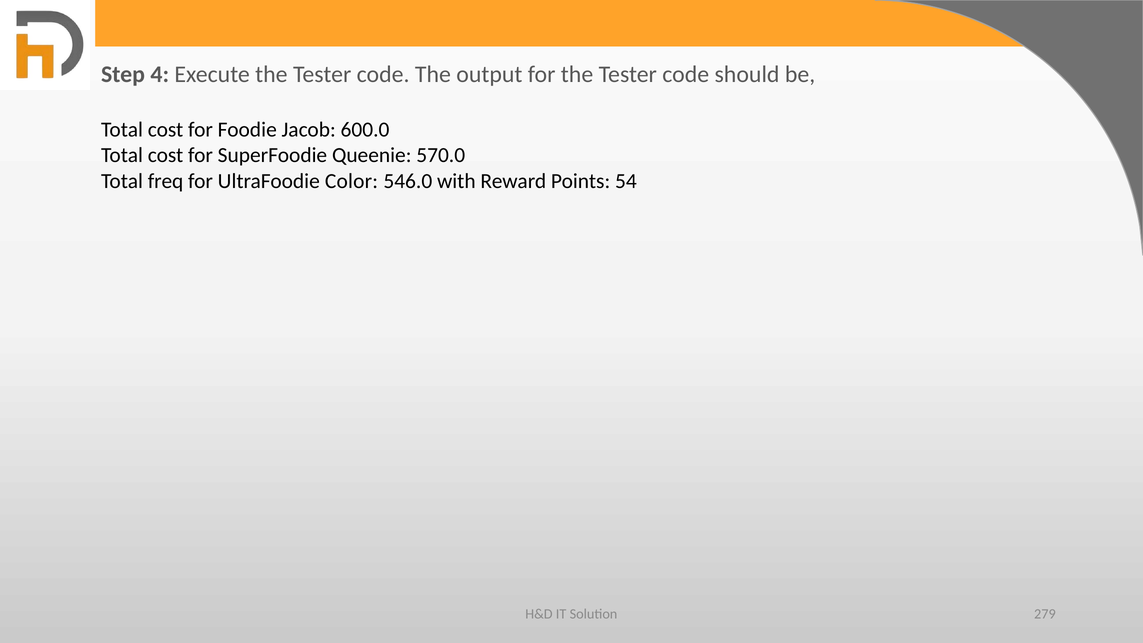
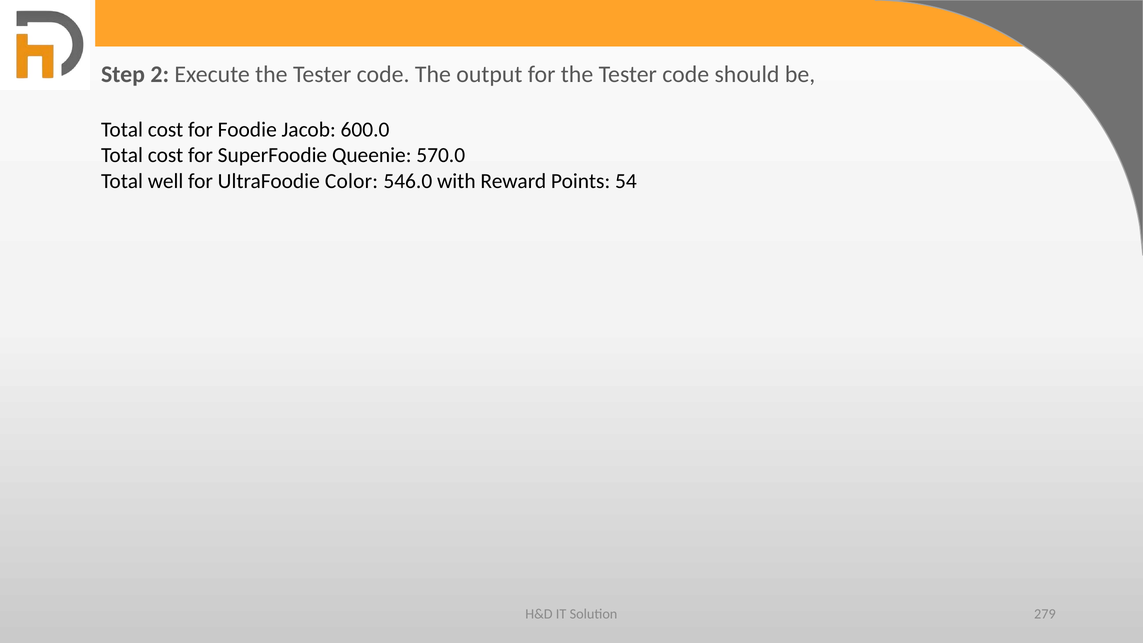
4: 4 -> 2
freq: freq -> well
